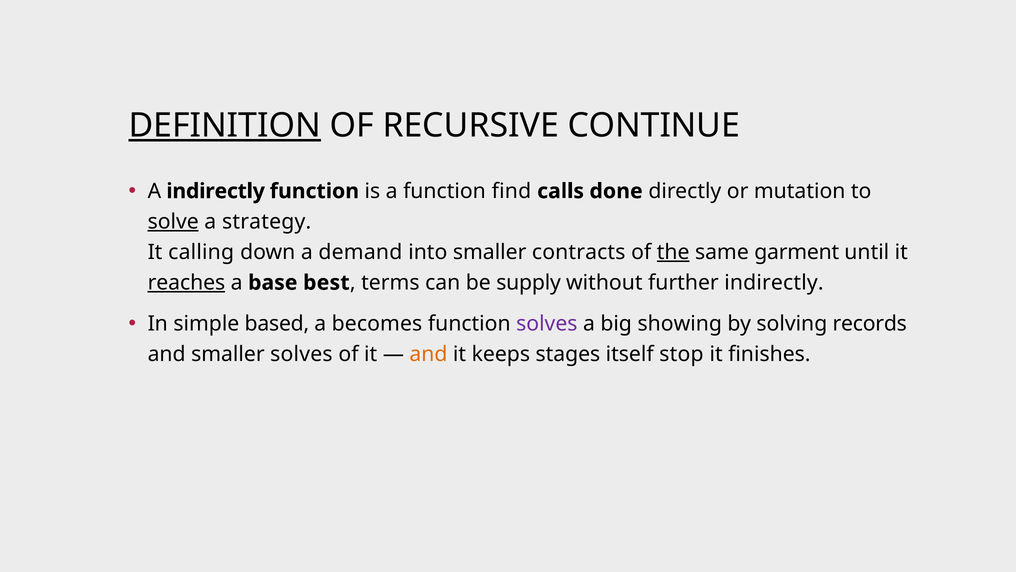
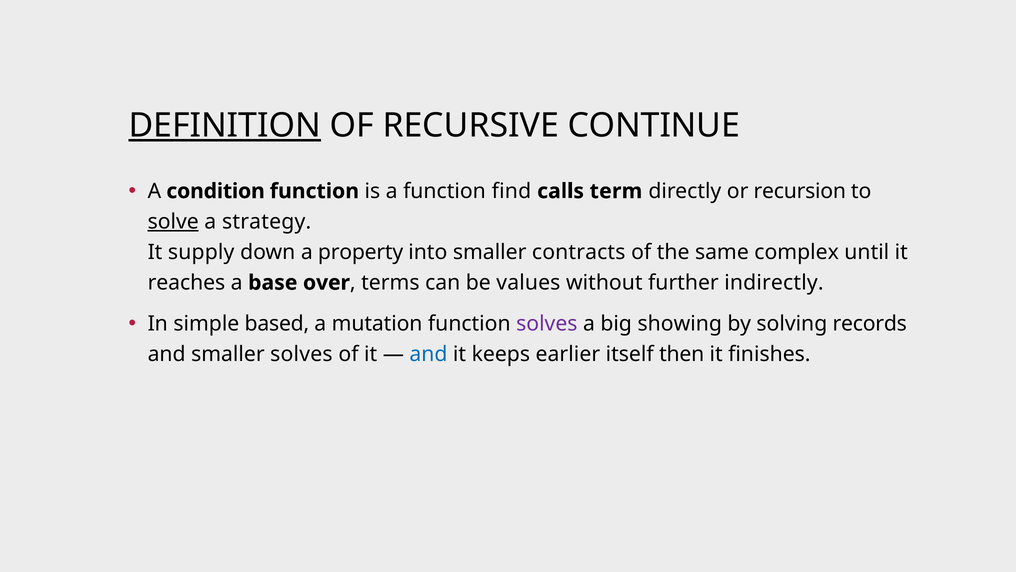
A indirectly: indirectly -> condition
done: done -> term
mutation: mutation -> recursion
calling: calling -> supply
demand: demand -> property
the underline: present -> none
garment: garment -> complex
reaches underline: present -> none
best: best -> over
supply: supply -> values
becomes: becomes -> mutation
and at (428, 354) colour: orange -> blue
stages: stages -> earlier
stop: stop -> then
